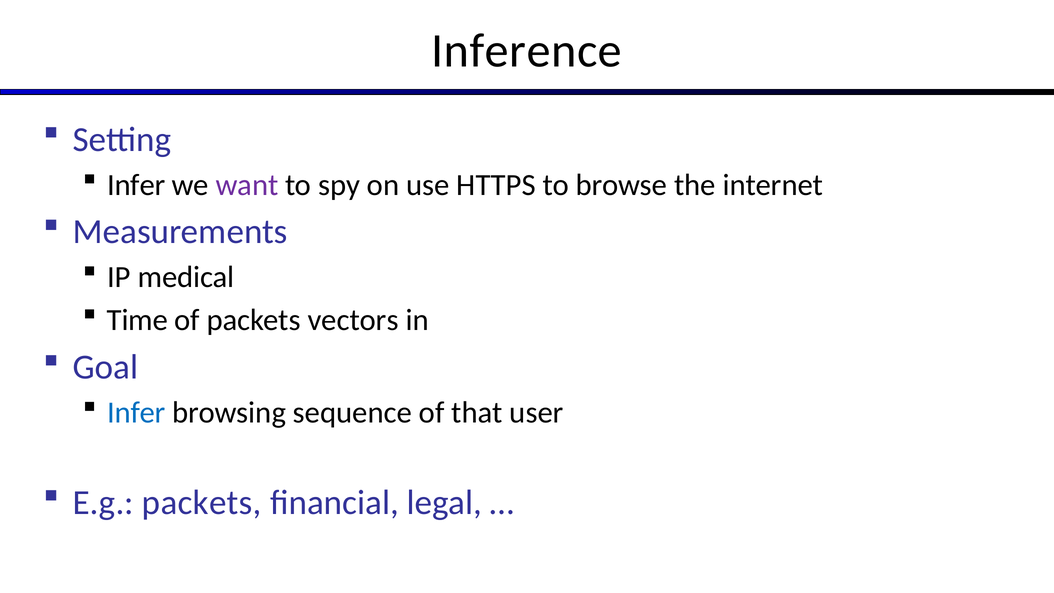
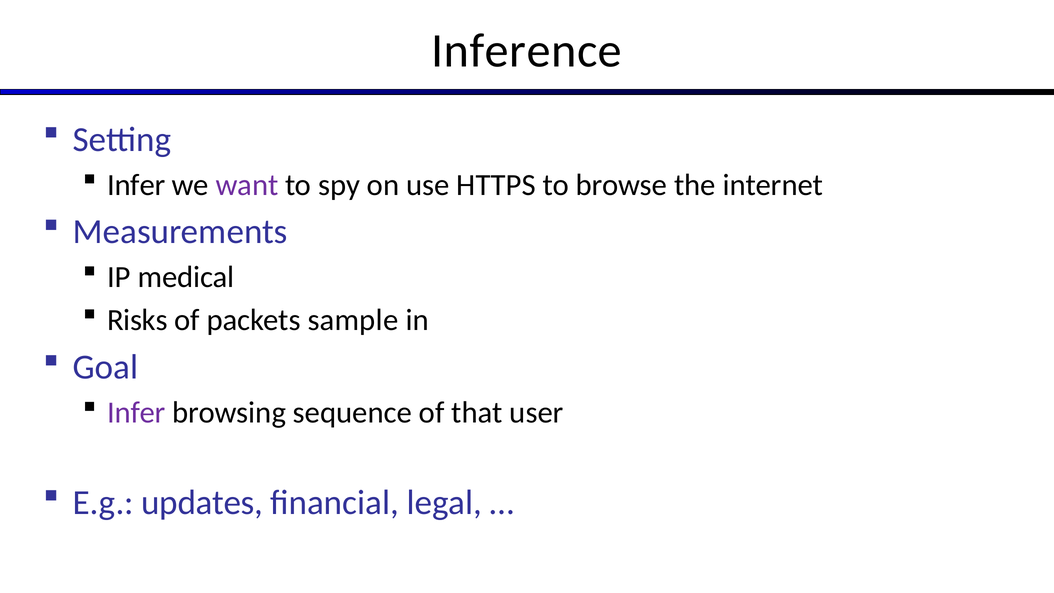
Time: Time -> Risks
vectors: vectors -> sample
Infer at (136, 412) colour: blue -> purple
E.g packets: packets -> updates
